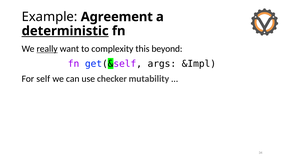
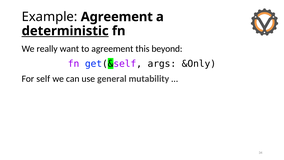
really underline: present -> none
to complexity: complexity -> agreement
&Impl: &Impl -> &Only
checker: checker -> general
